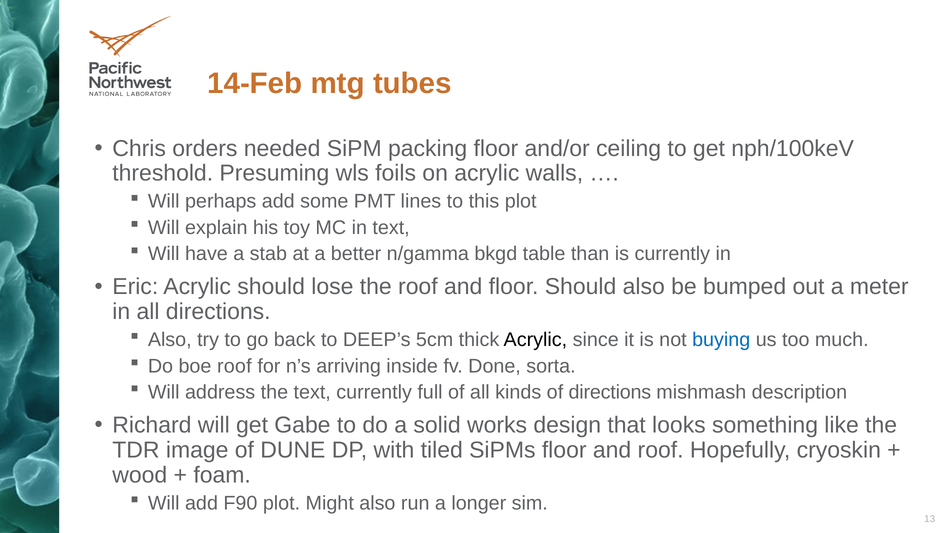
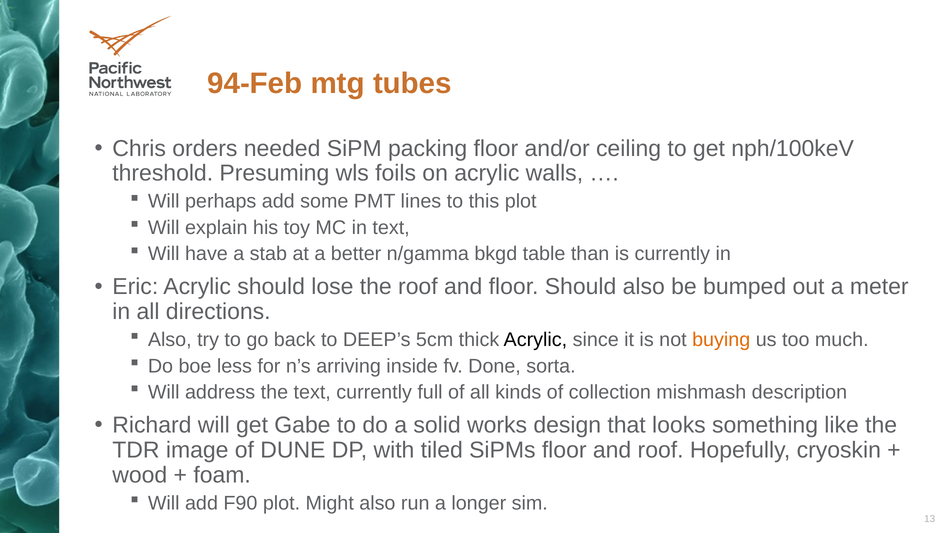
14-Feb: 14-Feb -> 94-Feb
buying colour: blue -> orange
boe roof: roof -> less
of directions: directions -> collection
